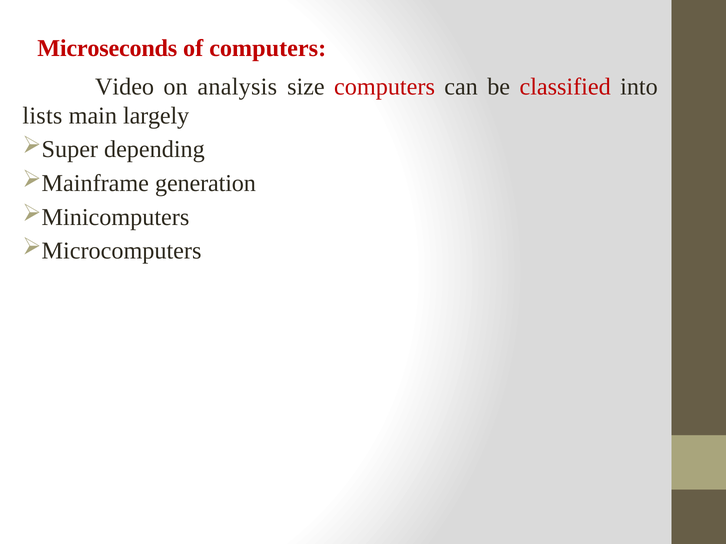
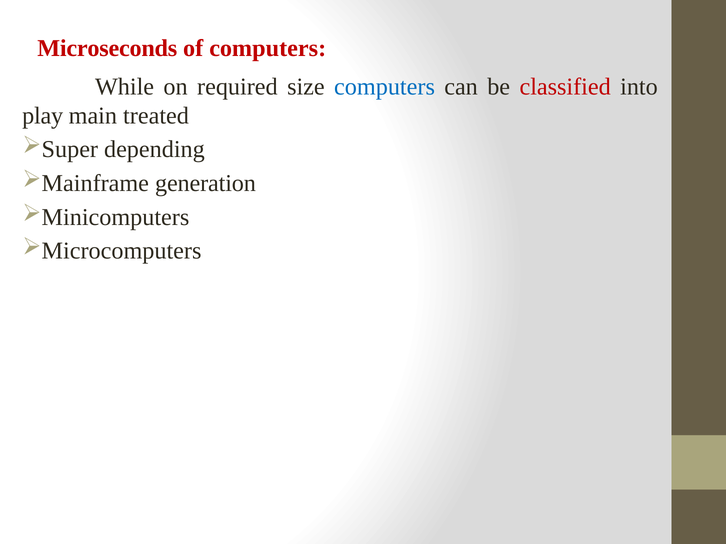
Video: Video -> While
analysis: analysis -> required
computers at (385, 87) colour: red -> blue
lists: lists -> play
largely: largely -> treated
